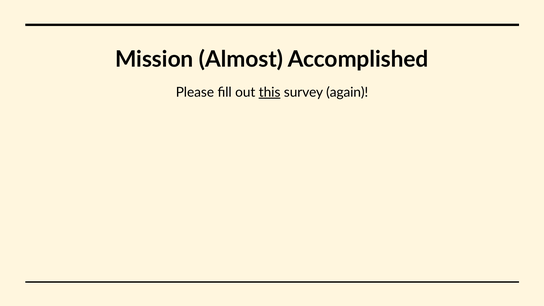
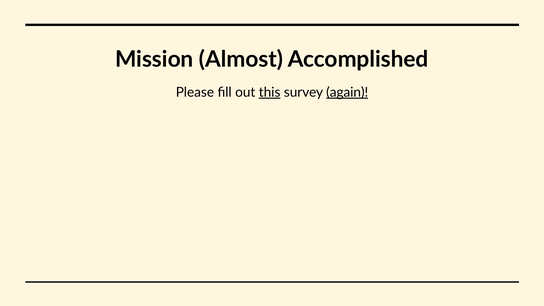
again underline: none -> present
